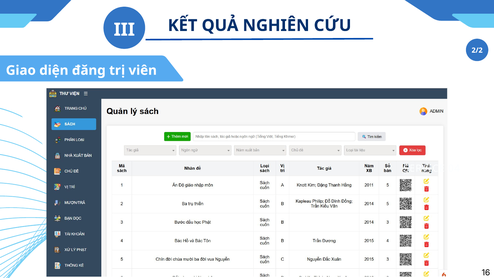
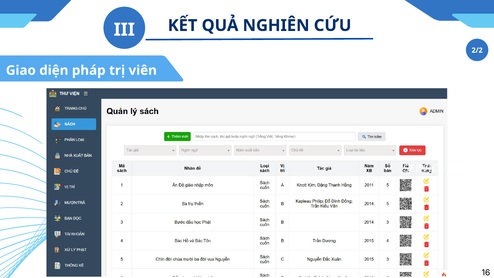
đăng: đăng -> pháp
